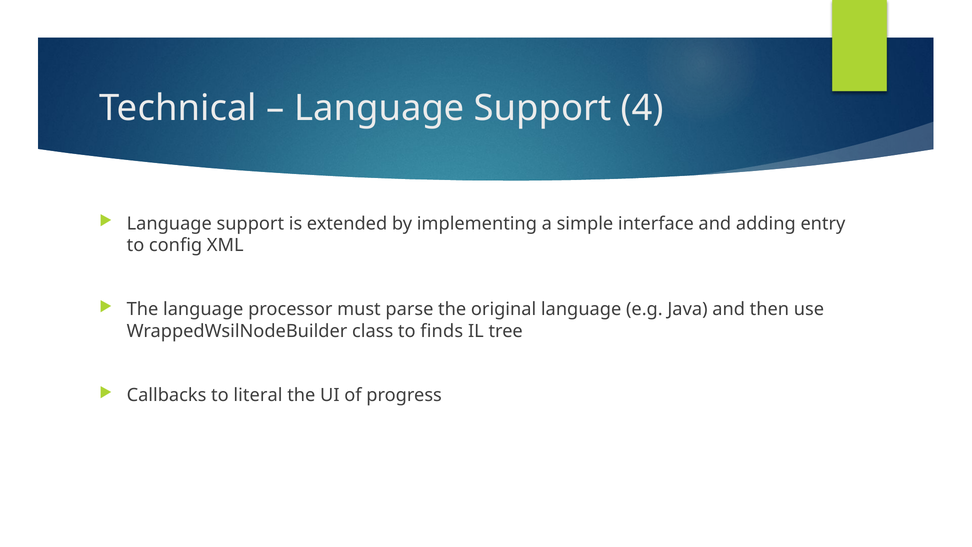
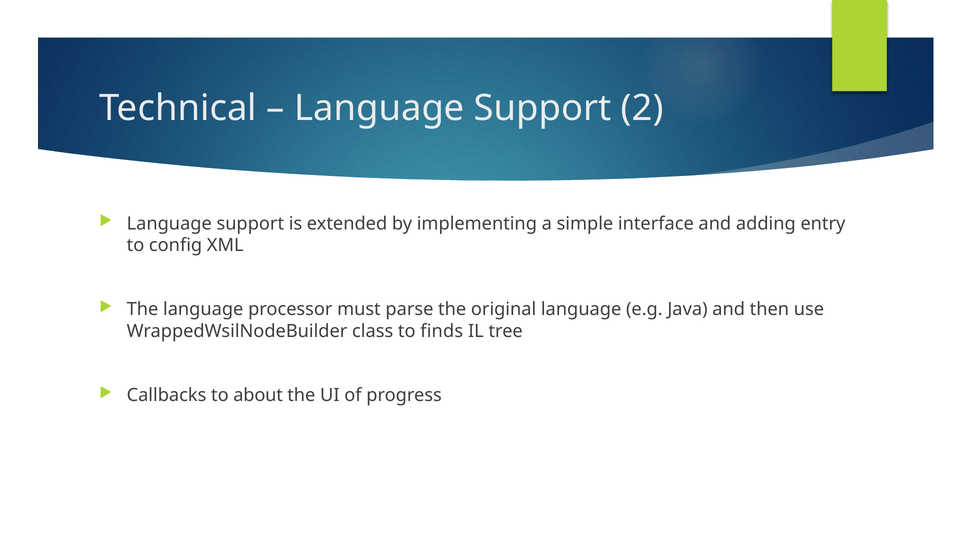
4: 4 -> 2
literal: literal -> about
